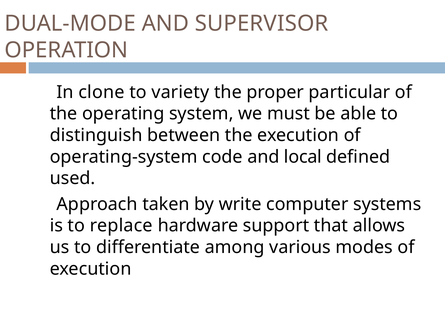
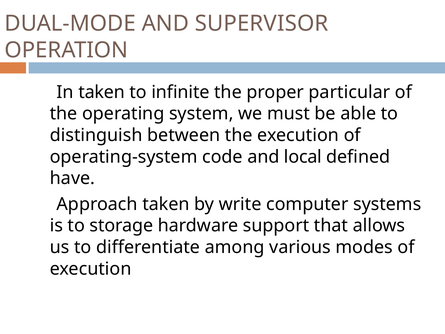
In clone: clone -> taken
variety: variety -> infinite
used: used -> have
replace: replace -> storage
